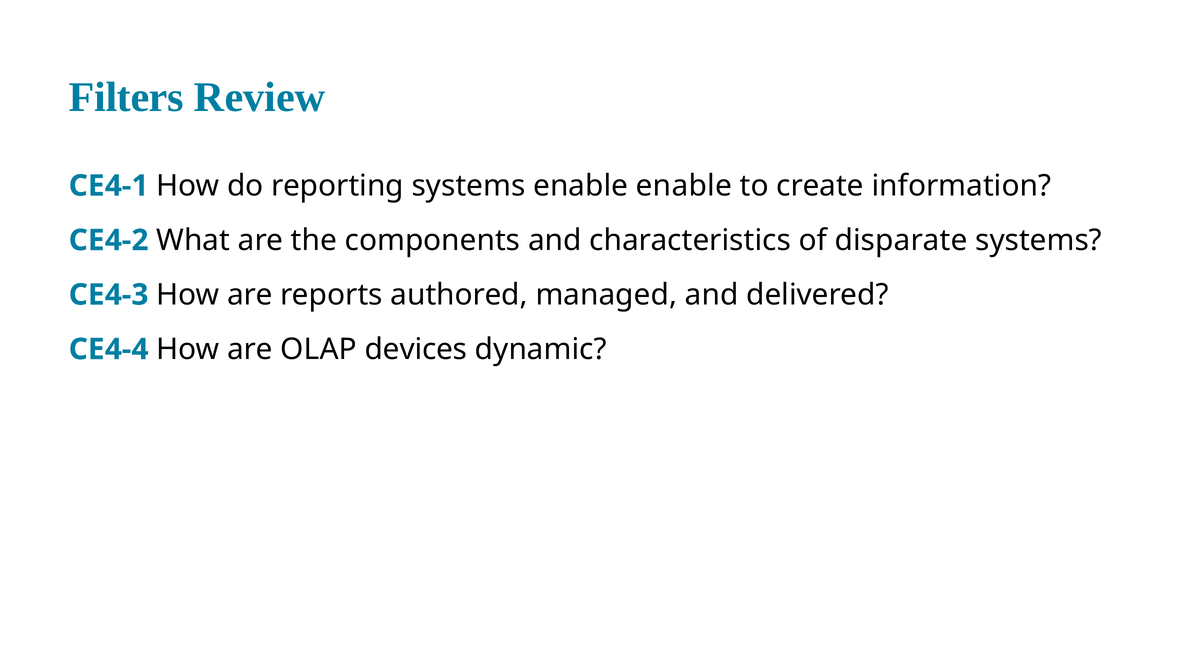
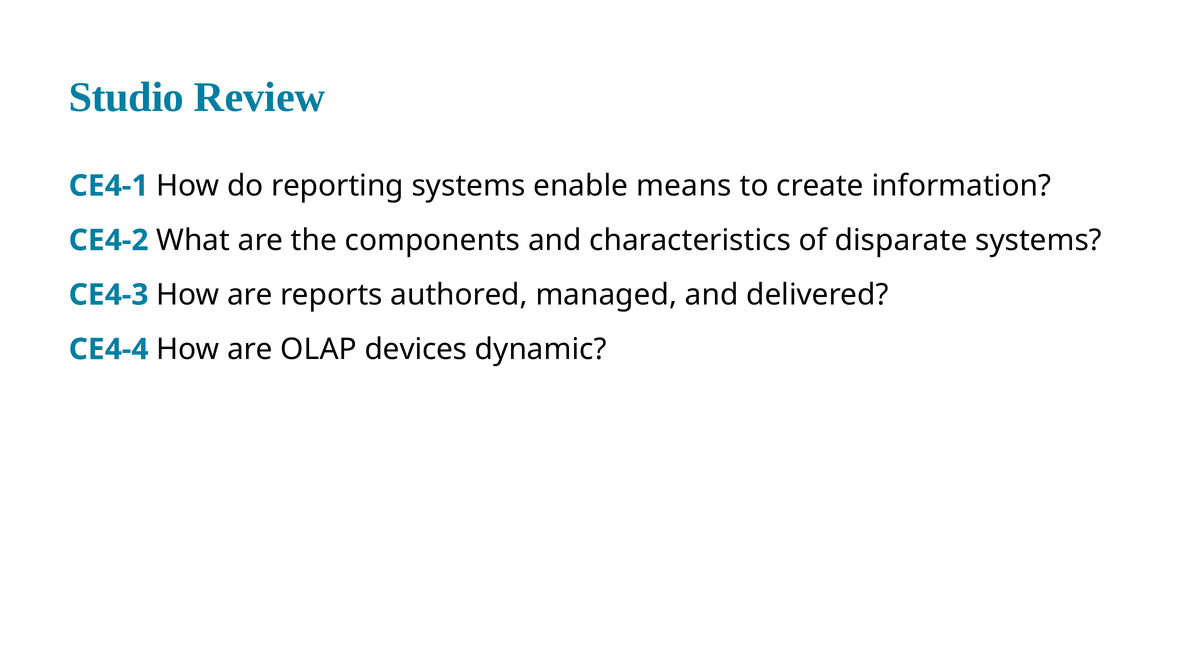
Filters: Filters -> Studio
enable enable: enable -> means
